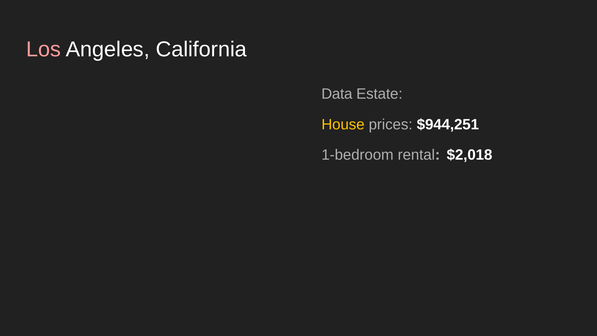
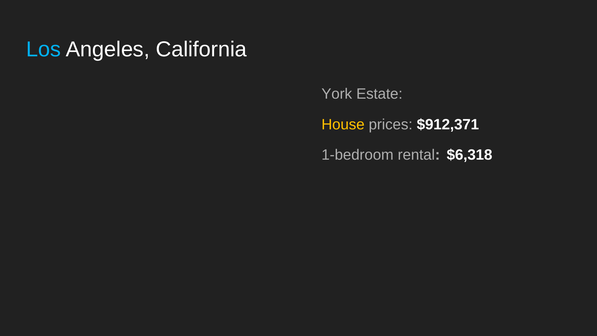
Los colour: pink -> light blue
Data: Data -> York
$944,251: $944,251 -> $912,371
$2,018: $2,018 -> $6,318
